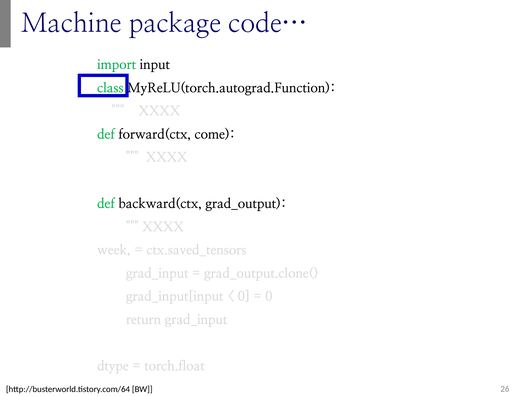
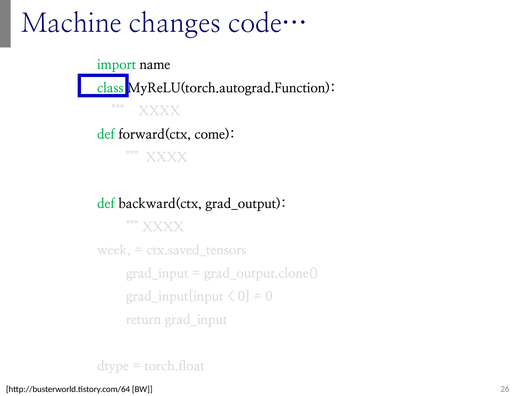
package: package -> changes
input: input -> name
